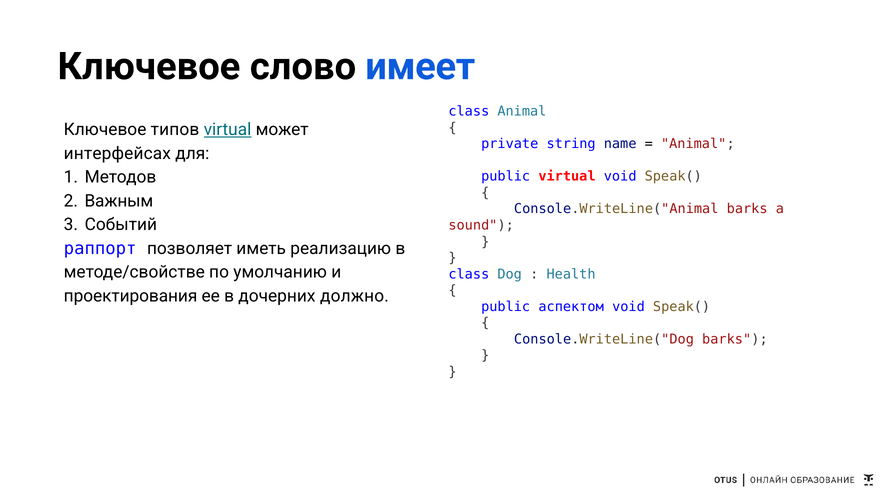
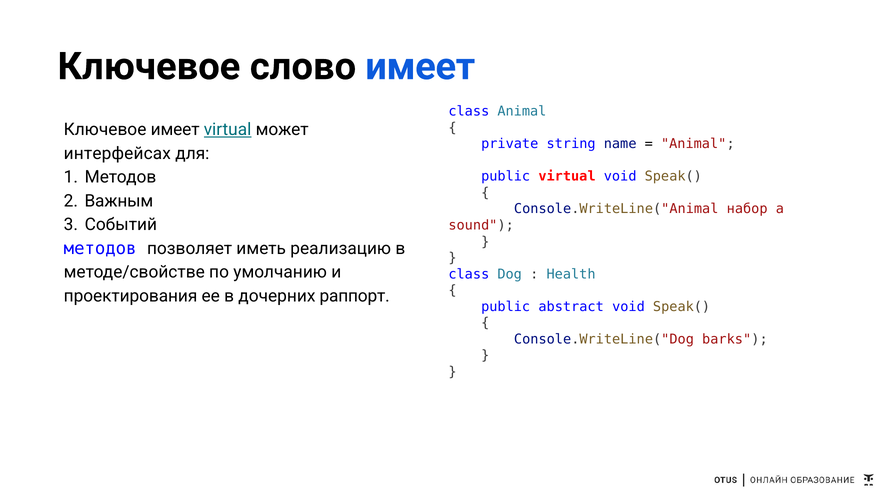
Ключевое типов: типов -> имеет
Console.WriteLine("Animal barks: barks -> набор
раппорт at (100, 249): раппорт -> методов
должно: должно -> раппорт
аспектом: аспектом -> abstract
